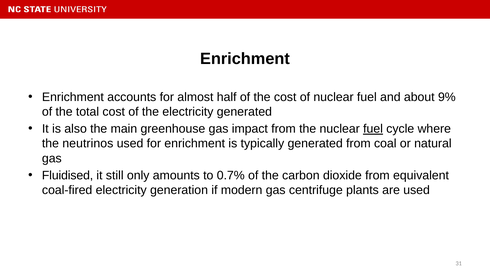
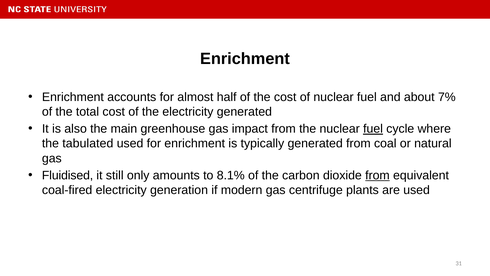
9%: 9% -> 7%
neutrinos: neutrinos -> tabulated
0.7%: 0.7% -> 8.1%
from at (377, 175) underline: none -> present
